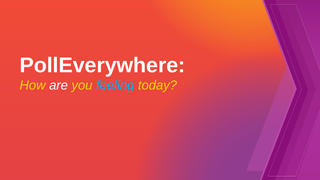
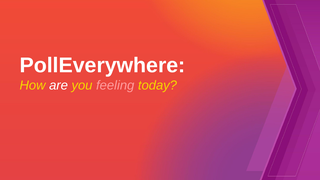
feeling colour: light blue -> pink
